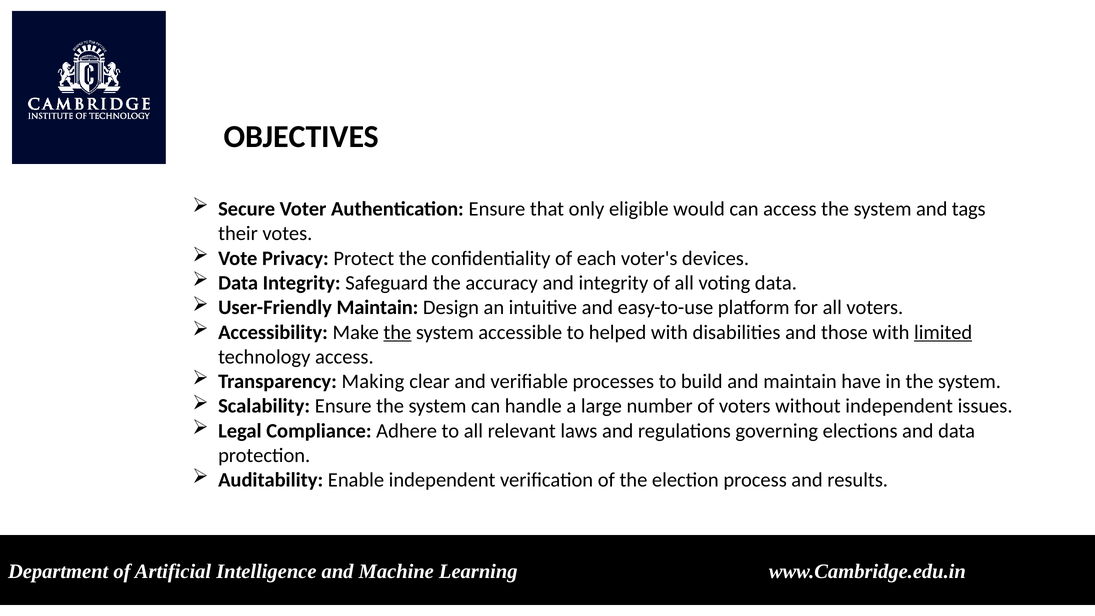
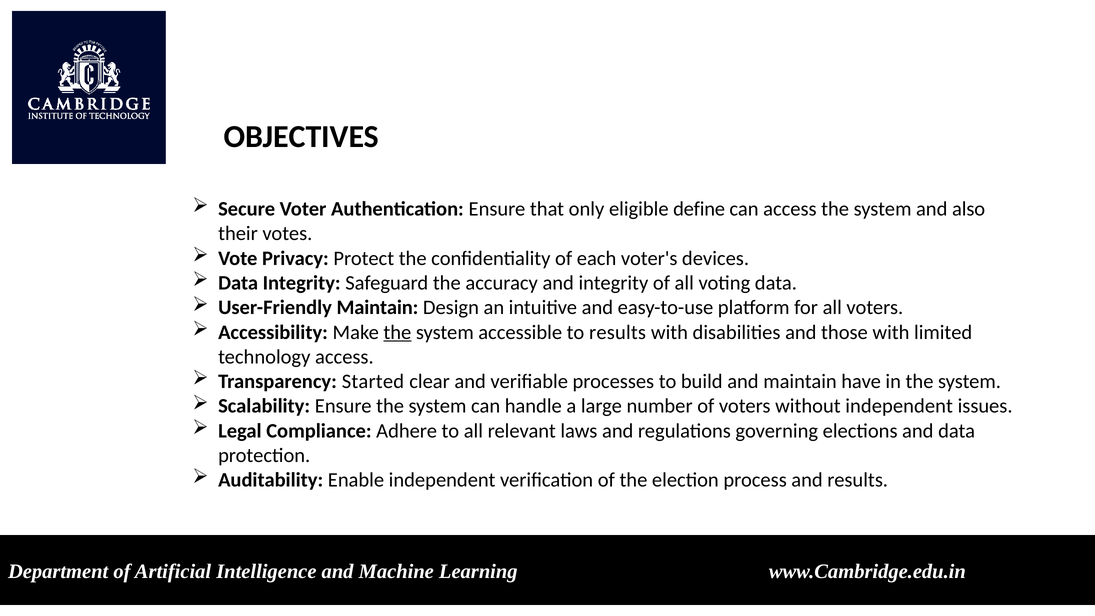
would: would -> define
tags: tags -> also
to helped: helped -> results
limited underline: present -> none
Making: Making -> Started
